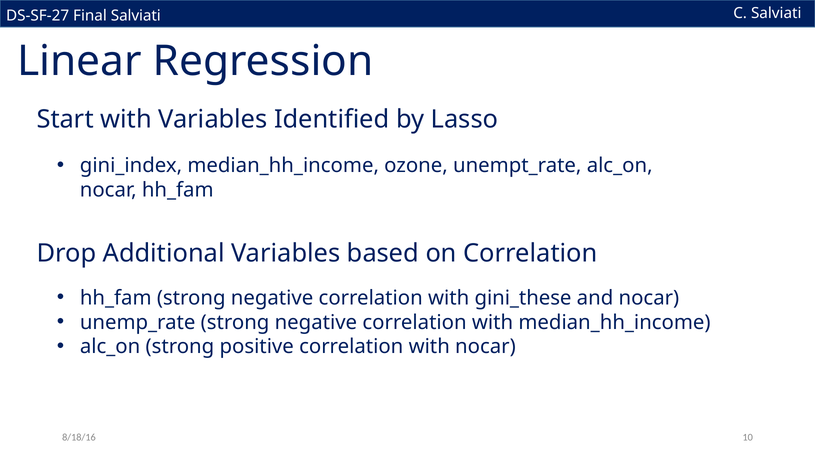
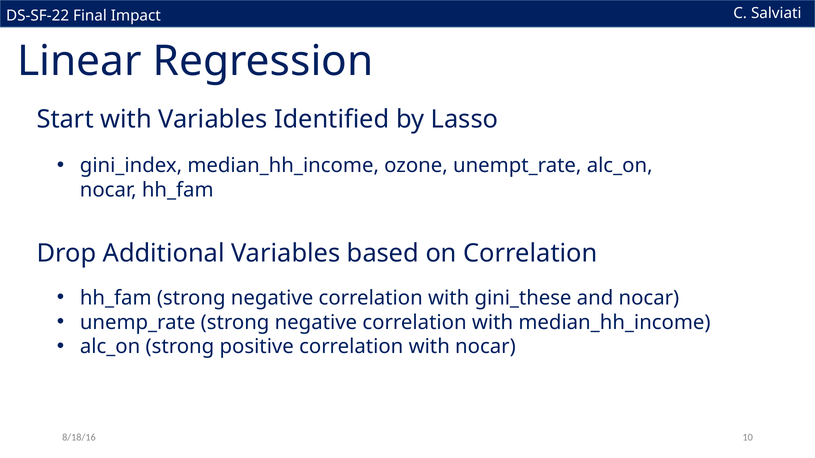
DS-SF-27: DS-SF-27 -> DS-SF-22
Final Salviati: Salviati -> Impact
